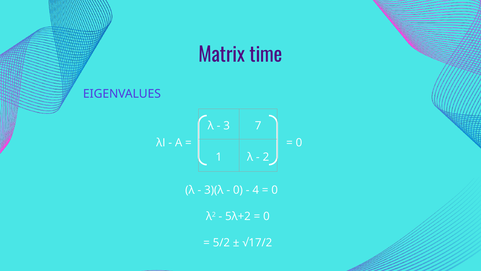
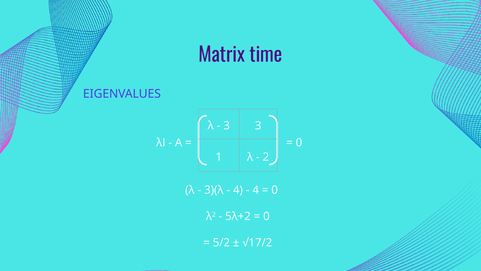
3 7: 7 -> 3
0 at (238, 190): 0 -> 4
